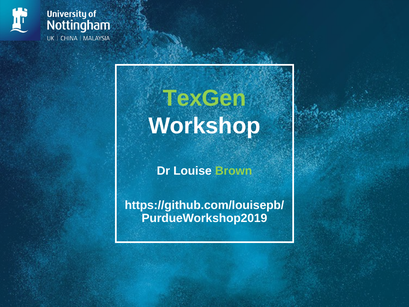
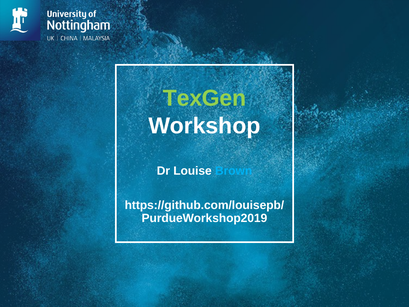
Brown colour: light green -> light blue
